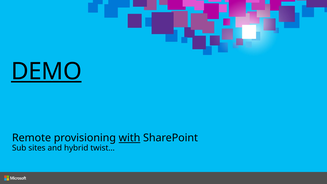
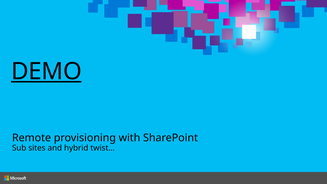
with underline: present -> none
